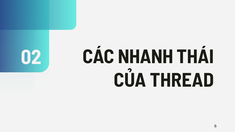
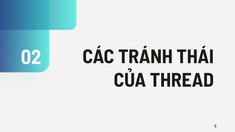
NHANH: NHANH -> TRÁNH
